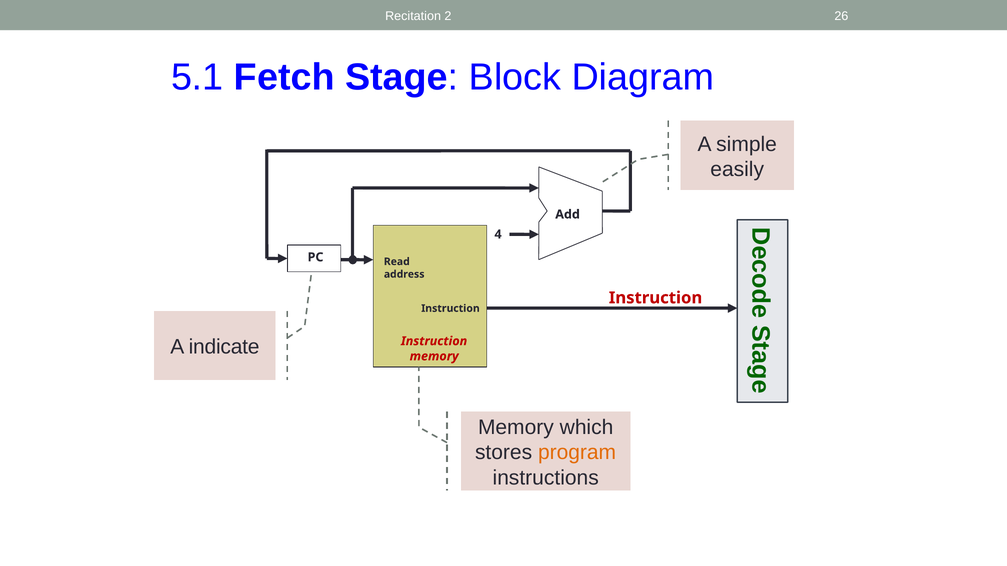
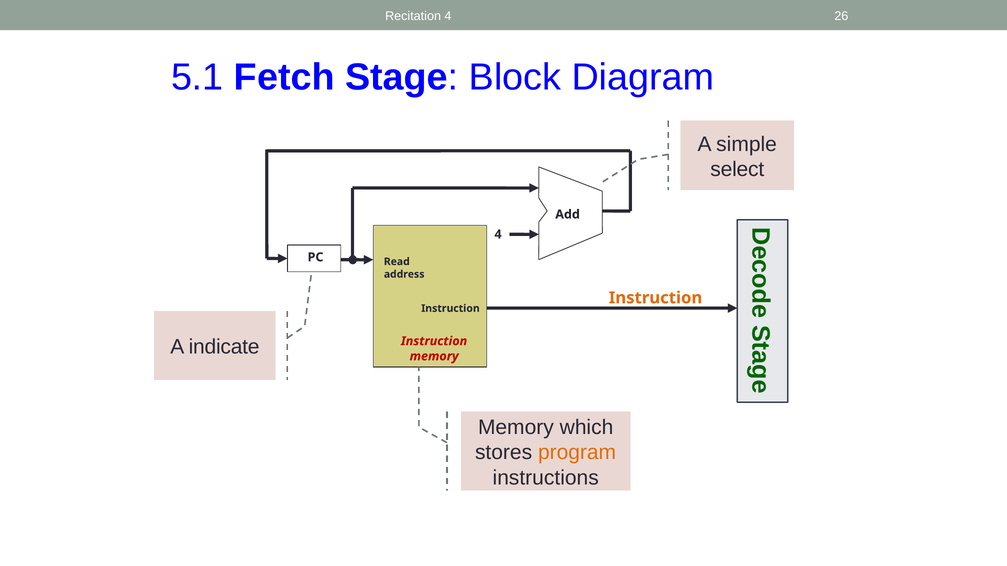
Recitation 2: 2 -> 4
easily: easily -> select
Instruction at (656, 298) colour: red -> orange
